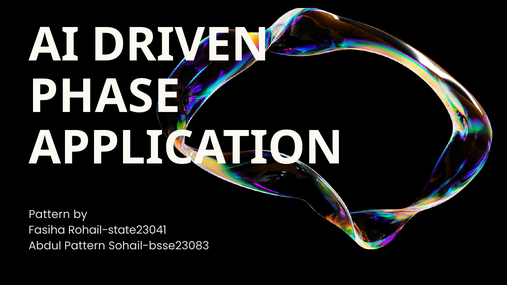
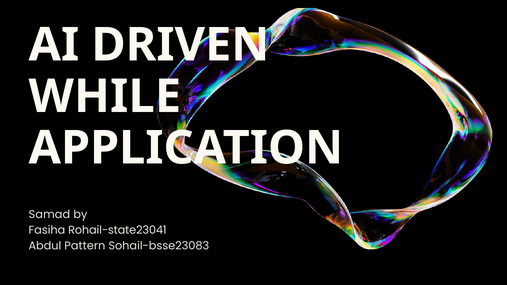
PHASE: PHASE -> WHILE
Pattern at (49, 215): Pattern -> Samad
